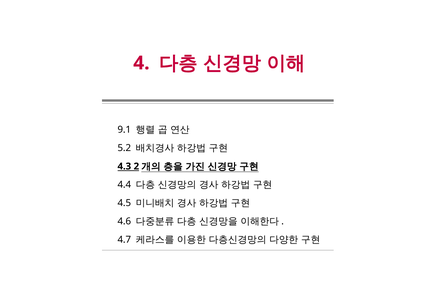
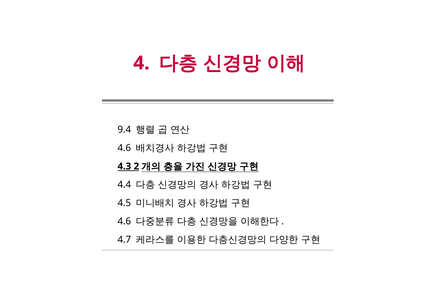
9.1: 9.1 -> 9.4
5.2 at (124, 148): 5.2 -> 4.6
